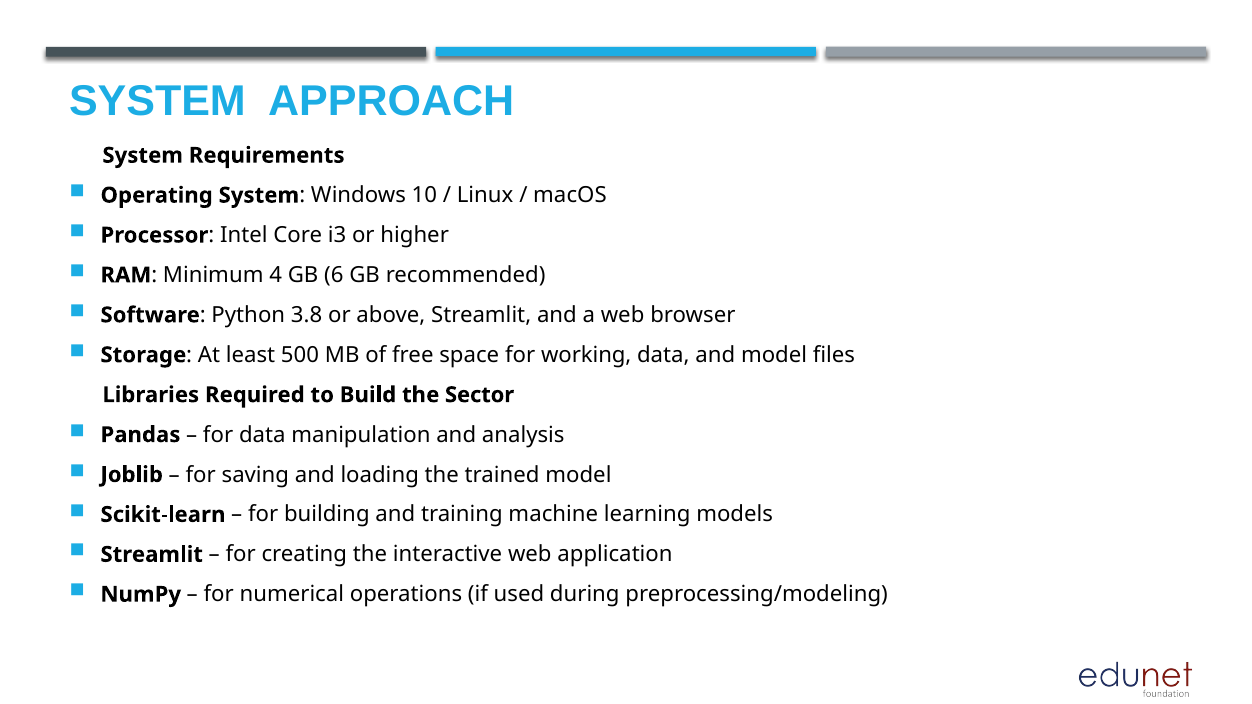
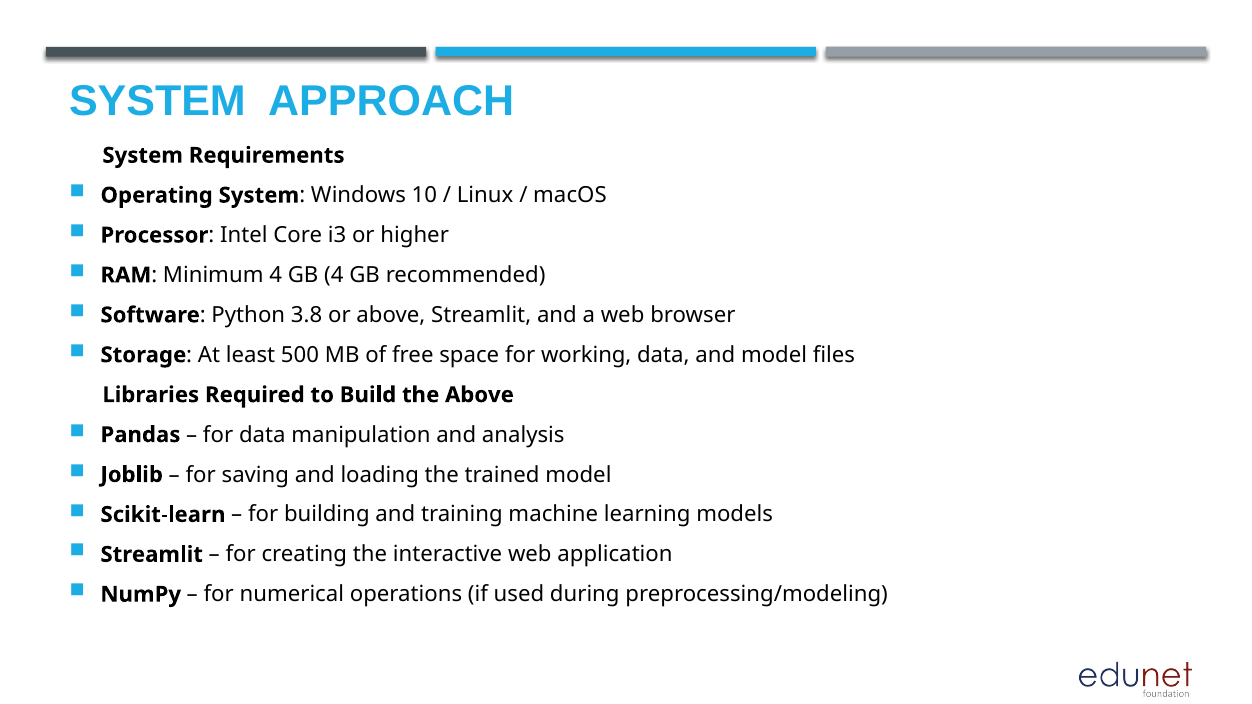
GB 6: 6 -> 4
the Sector: Sector -> Above
